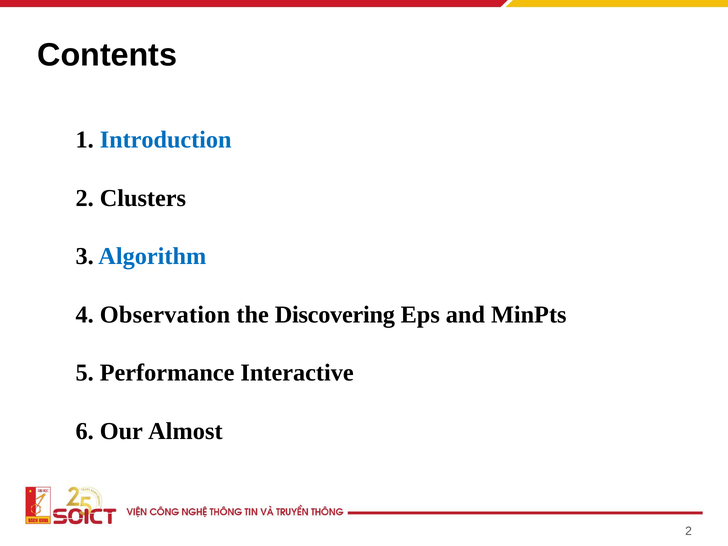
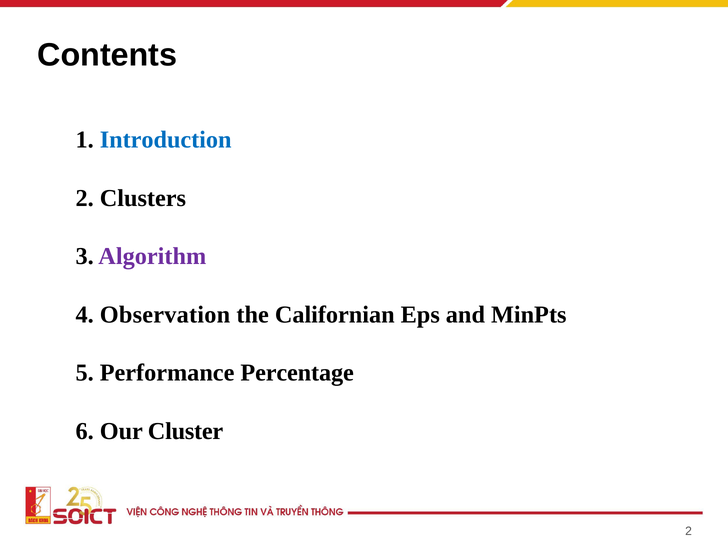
Algorithm colour: blue -> purple
Discovering: Discovering -> Californian
Interactive: Interactive -> Percentage
Almost: Almost -> Cluster
